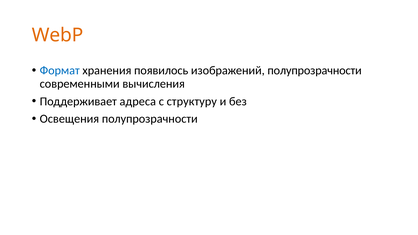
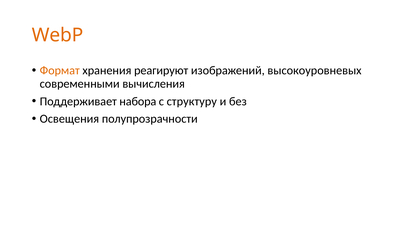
Формат colour: blue -> orange
появилось: появилось -> реагируют
изображений полупрозрачности: полупрозрачности -> высокоуровневых
адреса: адреса -> набора
